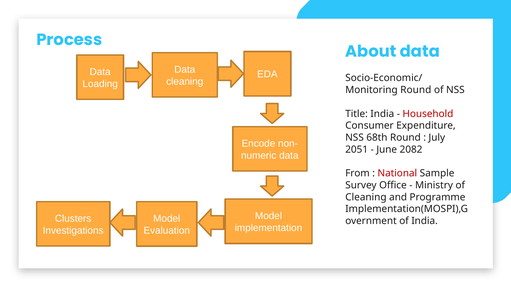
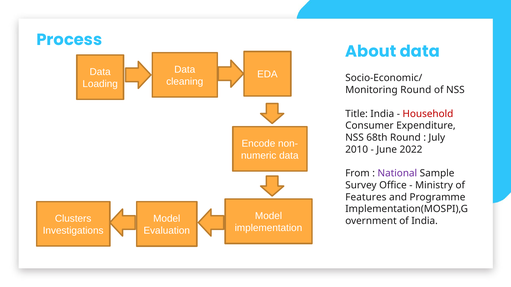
2051: 2051 -> 2010
2082: 2082 -> 2022
National colour: red -> purple
Cleaning at (366, 197): Cleaning -> Features
